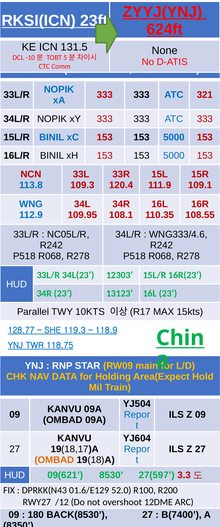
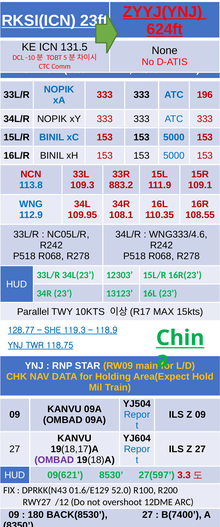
321: 321 -> 196
120.4: 120.4 -> 883.2
OMBAD at (54, 459) colour: orange -> purple
